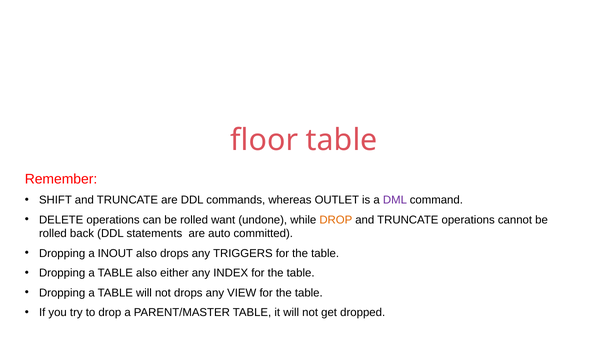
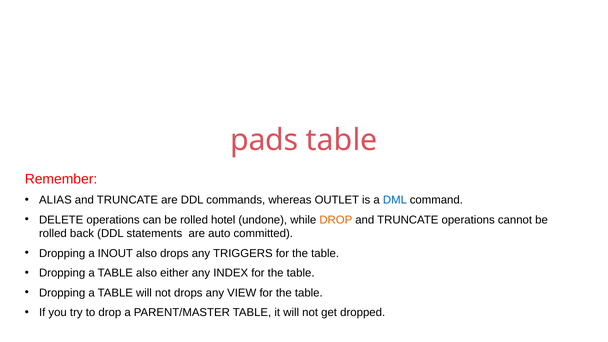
floor: floor -> pads
SHIFT: SHIFT -> ALIAS
DML colour: purple -> blue
want: want -> hotel
